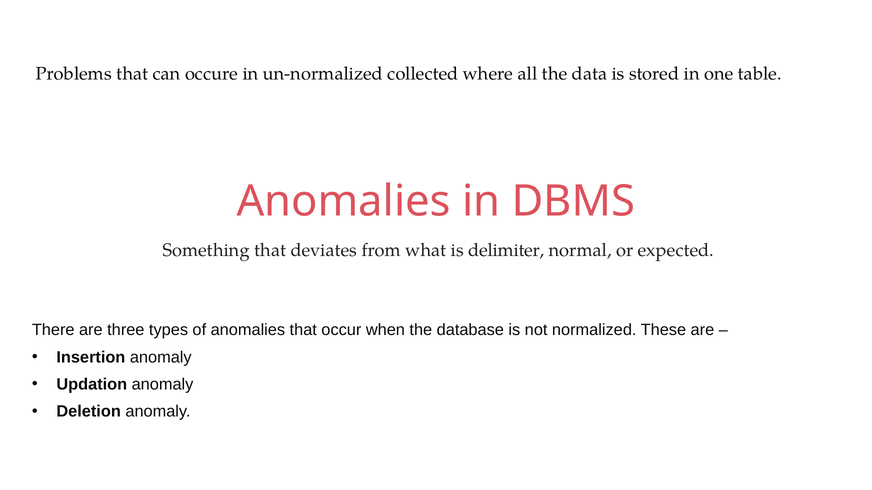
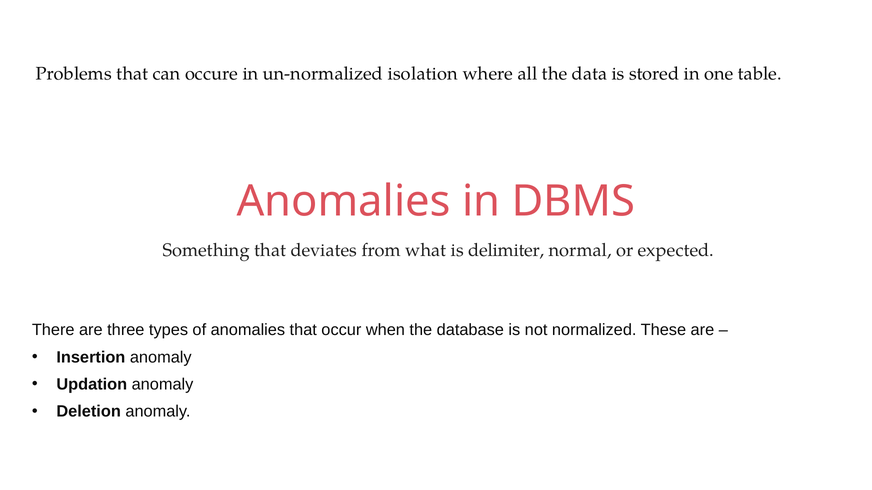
collected: collected -> isolation
